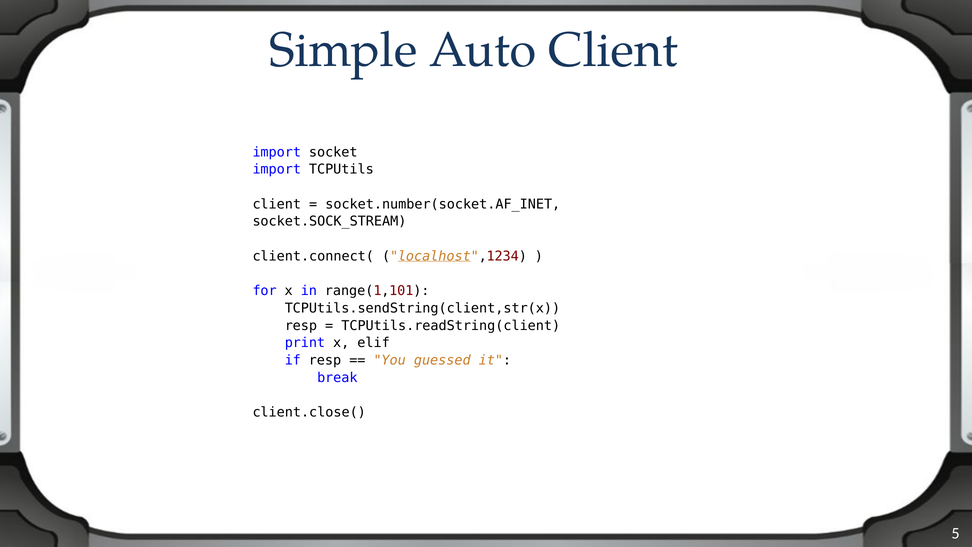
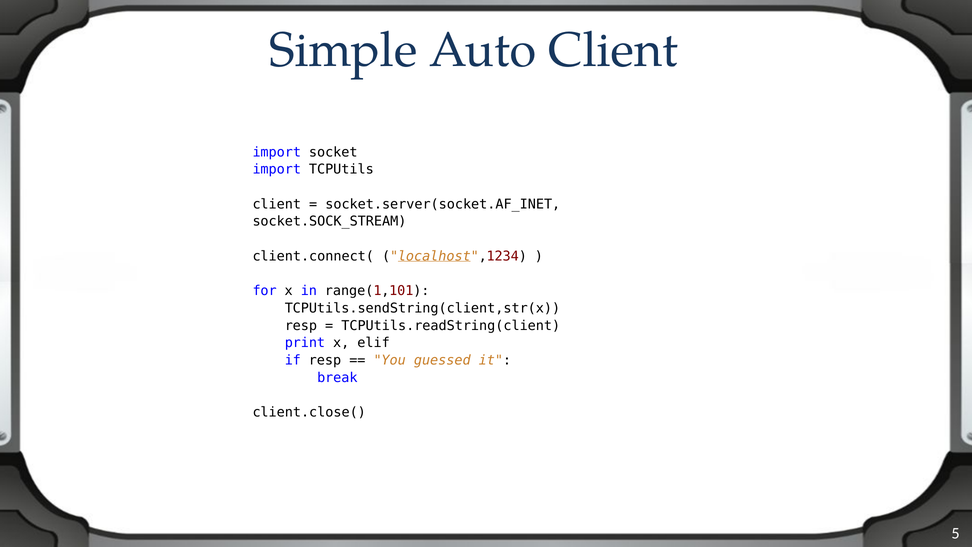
socket.number(socket.AF_INET: socket.number(socket.AF_INET -> socket.server(socket.AF_INET
